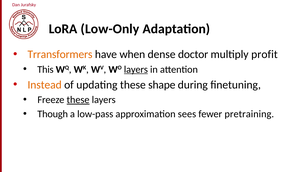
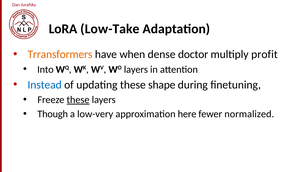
Low-Only: Low-Only -> Low-Take
This: This -> Into
layers at (136, 69) underline: present -> none
Instead colour: orange -> blue
low-pass: low-pass -> low-very
sees: sees -> here
pretraining: pretraining -> normalized
